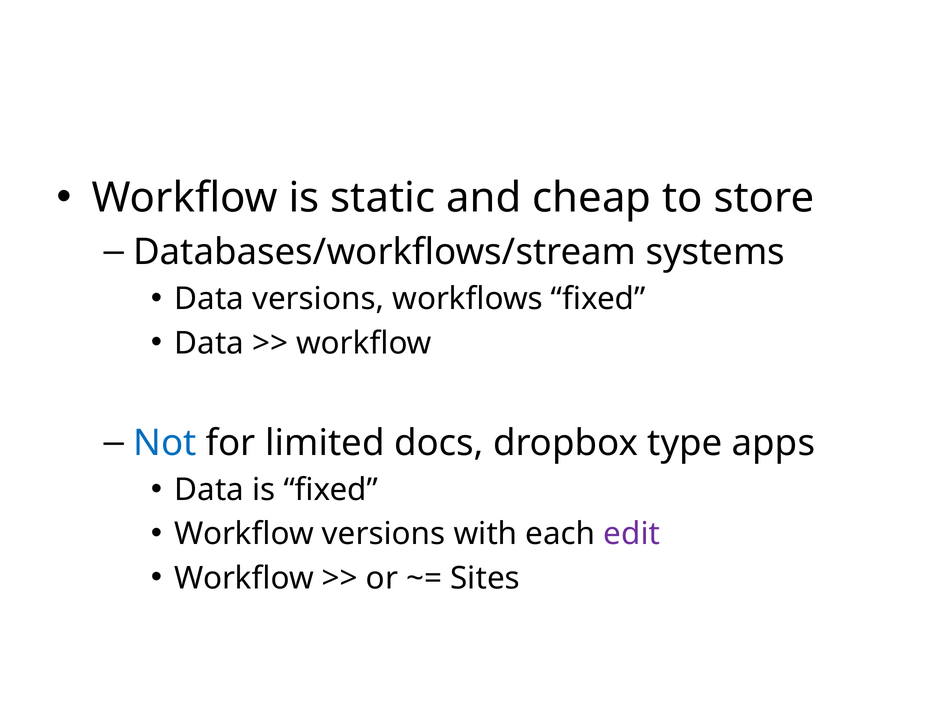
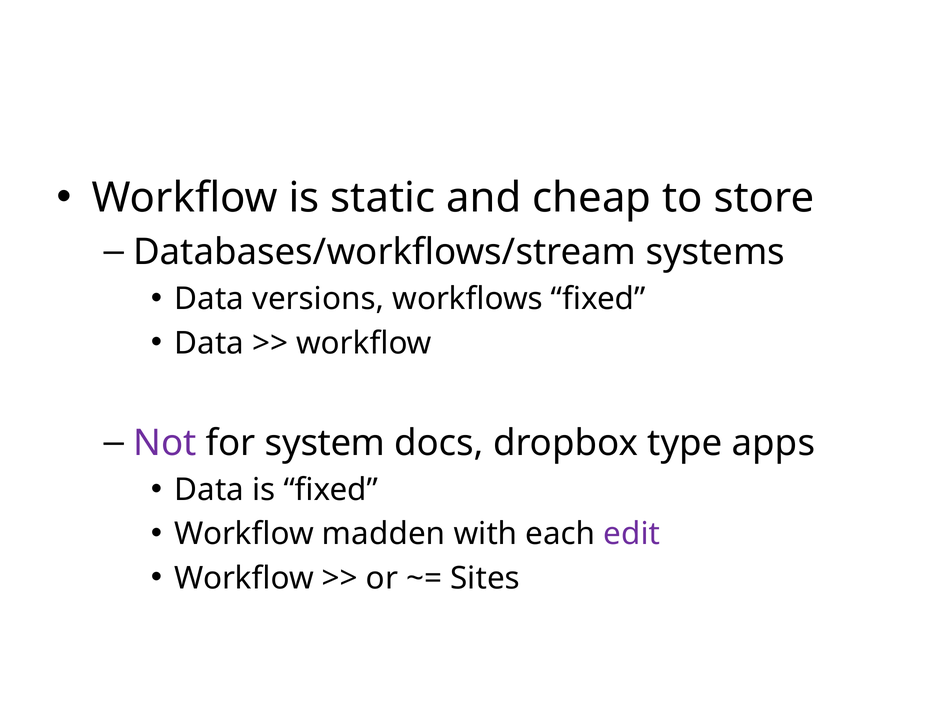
Not colour: blue -> purple
limited: limited -> system
Workflow versions: versions -> madden
